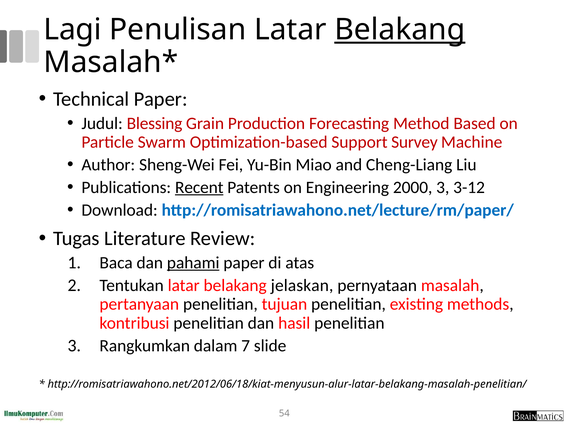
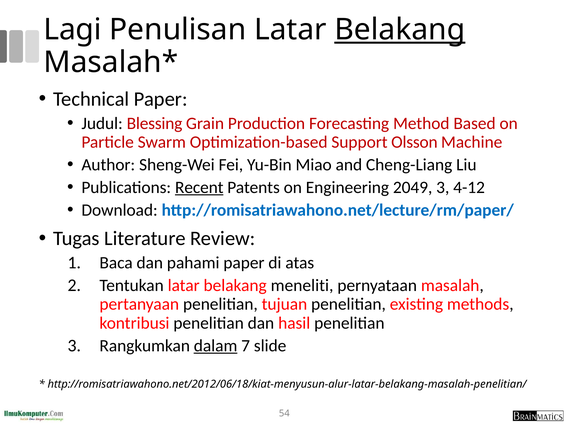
Survey: Survey -> Olsson
2000: 2000 -> 2049
3-12: 3-12 -> 4-12
pahami underline: present -> none
jelaskan: jelaskan -> meneliti
dalam underline: none -> present
